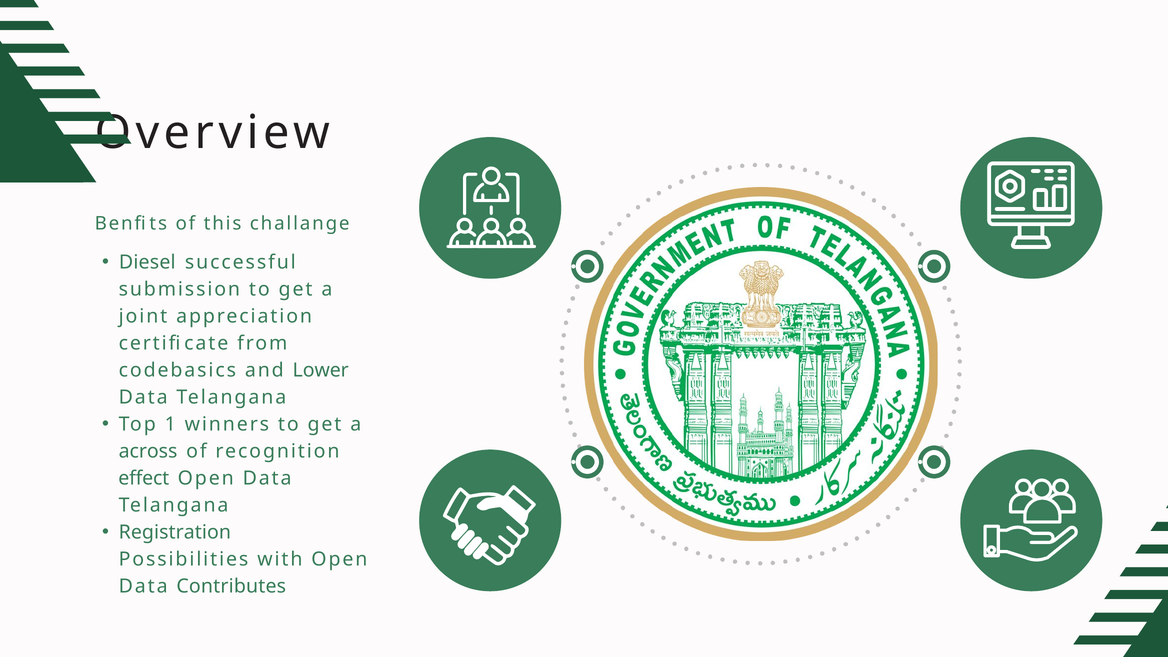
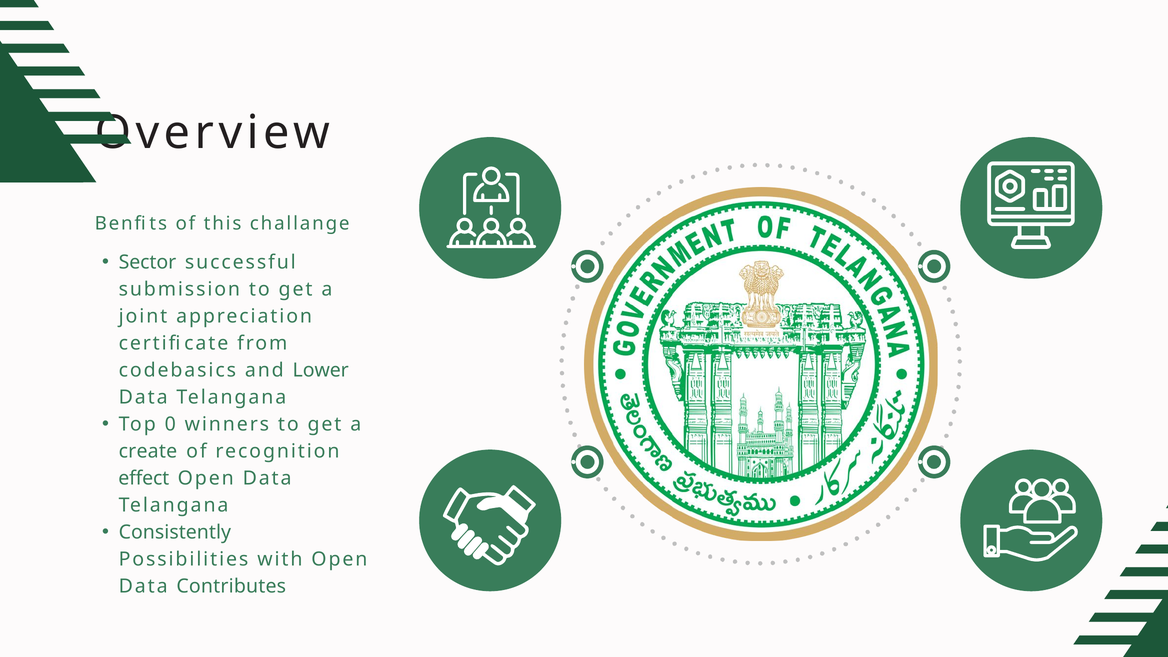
Diesel: Diesel -> Sector
1: 1 -> 0
across: across -> create
Registration: Registration -> Consistently
